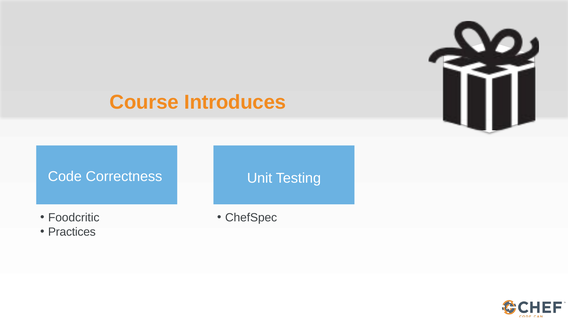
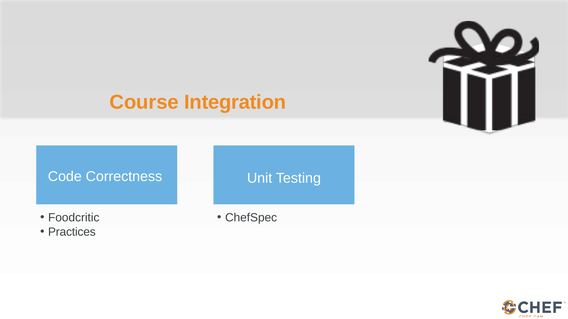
Introduces: Introduces -> Integration
